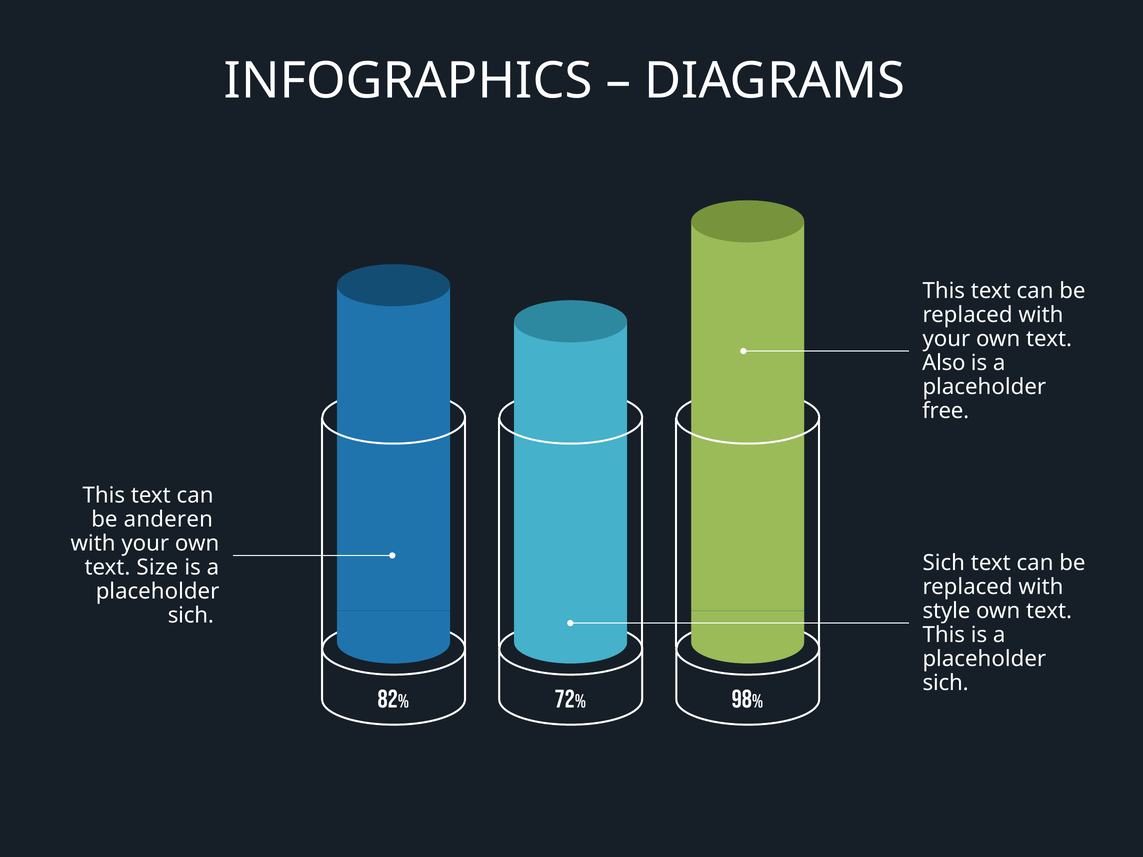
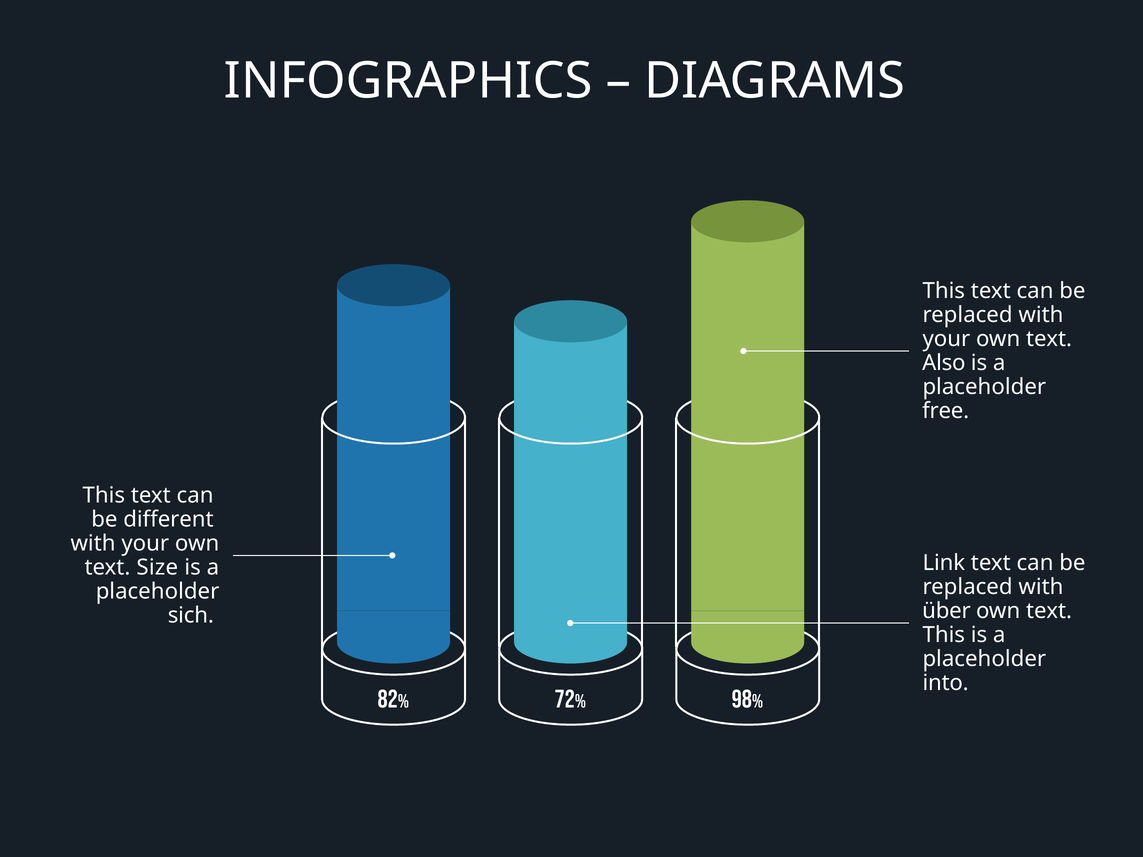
anderen: anderen -> different
Sich at (944, 563): Sich -> Link
style: style -> über
sich at (946, 683): sich -> into
